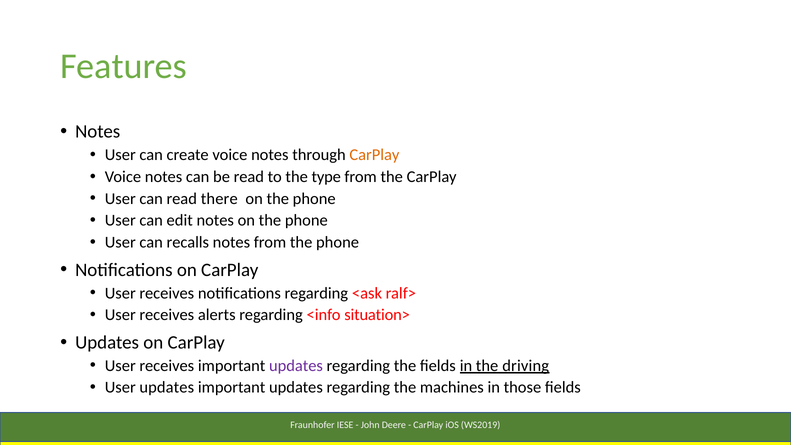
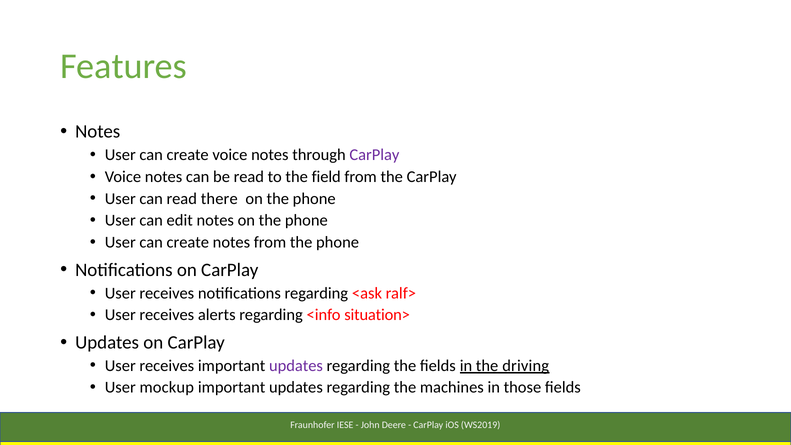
CarPlay at (374, 155) colour: orange -> purple
type: type -> field
recalls at (188, 242): recalls -> create
User updates: updates -> mockup
